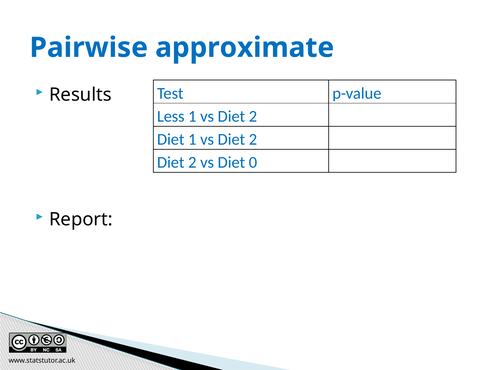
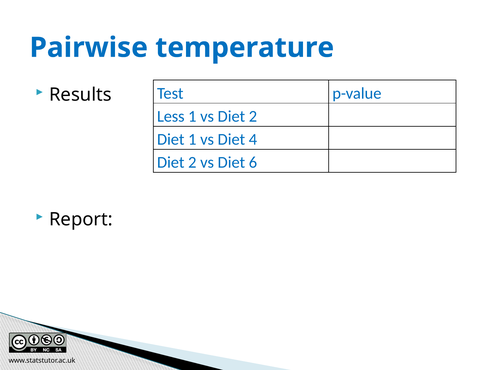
approximate: approximate -> temperature
2 at (253, 139): 2 -> 4
0: 0 -> 6
